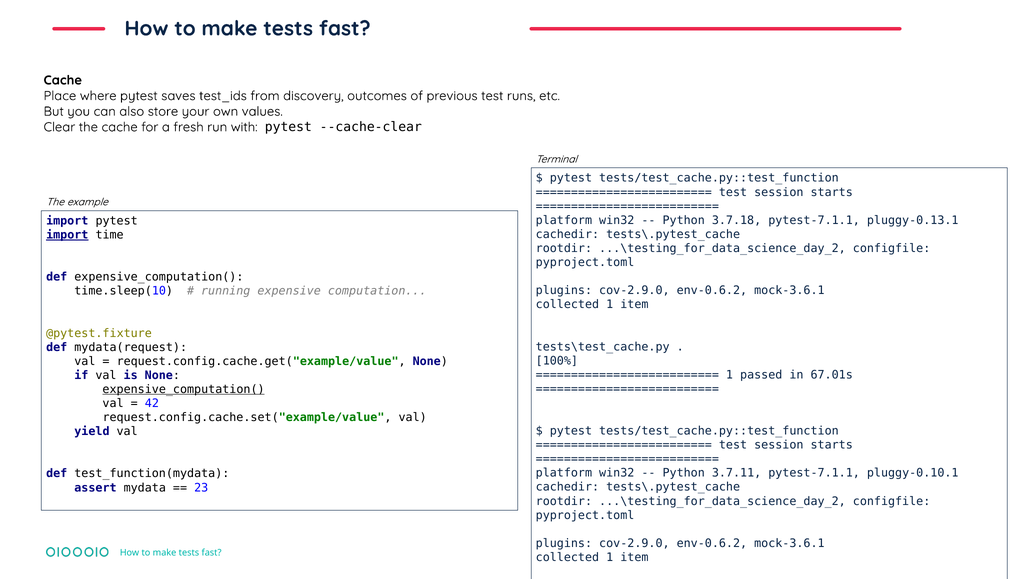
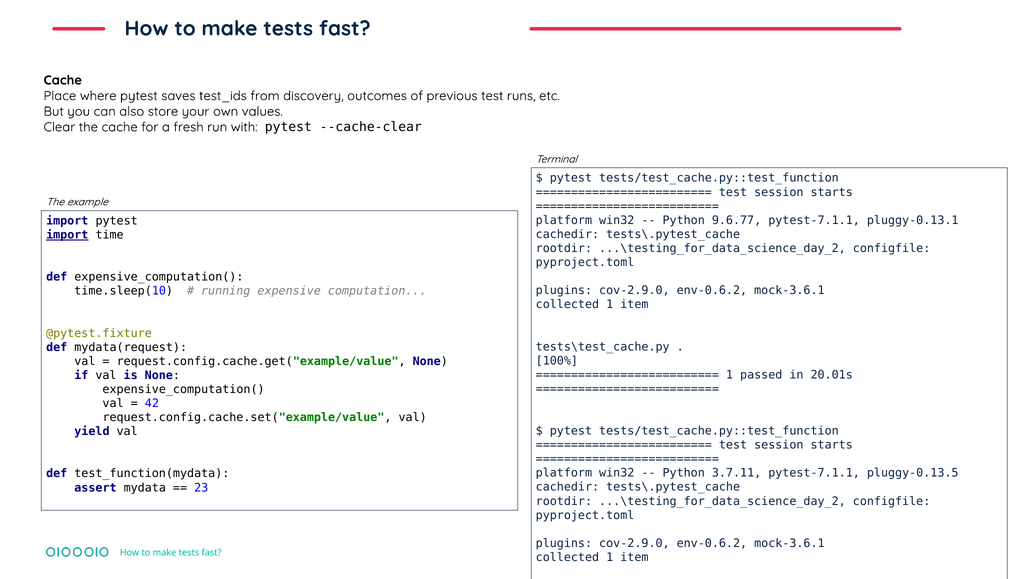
3.7.18: 3.7.18 -> 9.6.77
67.01s: 67.01s -> 20.01s
expensive_computation( at (184, 390) underline: present -> none
pluggy-0.10.1: pluggy-0.10.1 -> pluggy-0.13.5
